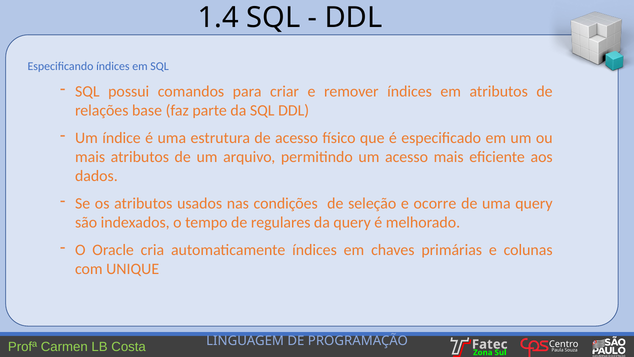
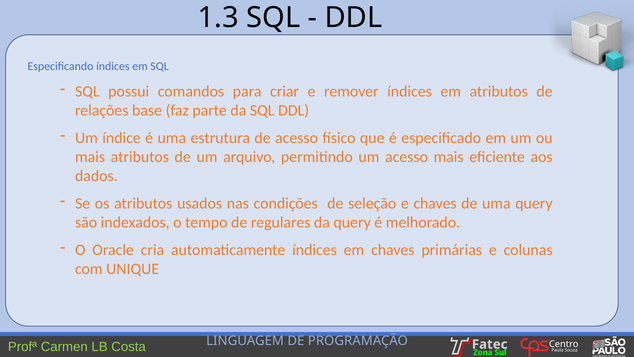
1.4: 1.4 -> 1.3
e ocorre: ocorre -> chaves
